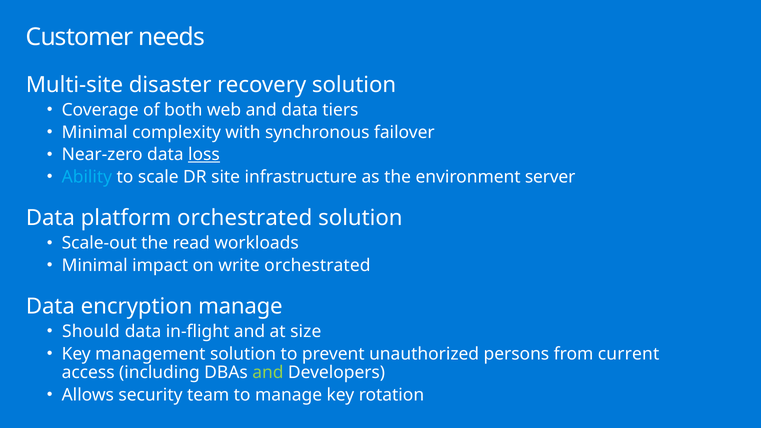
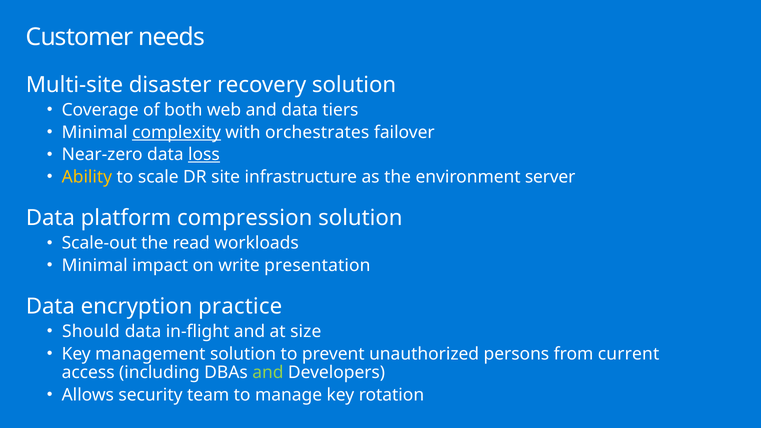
complexity underline: none -> present
synchronous: synchronous -> orchestrates
Ability colour: light blue -> yellow
platform orchestrated: orchestrated -> compression
write orchestrated: orchestrated -> presentation
encryption manage: manage -> practice
